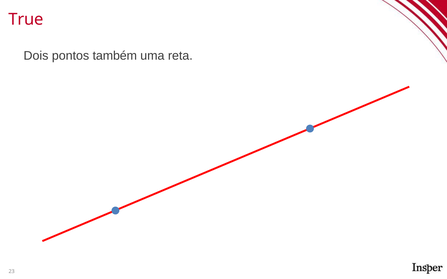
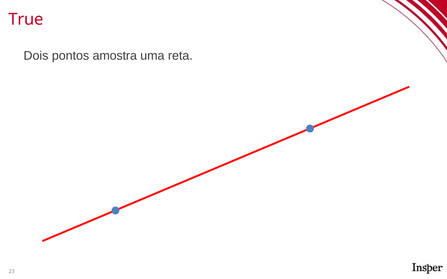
também: também -> amostra
